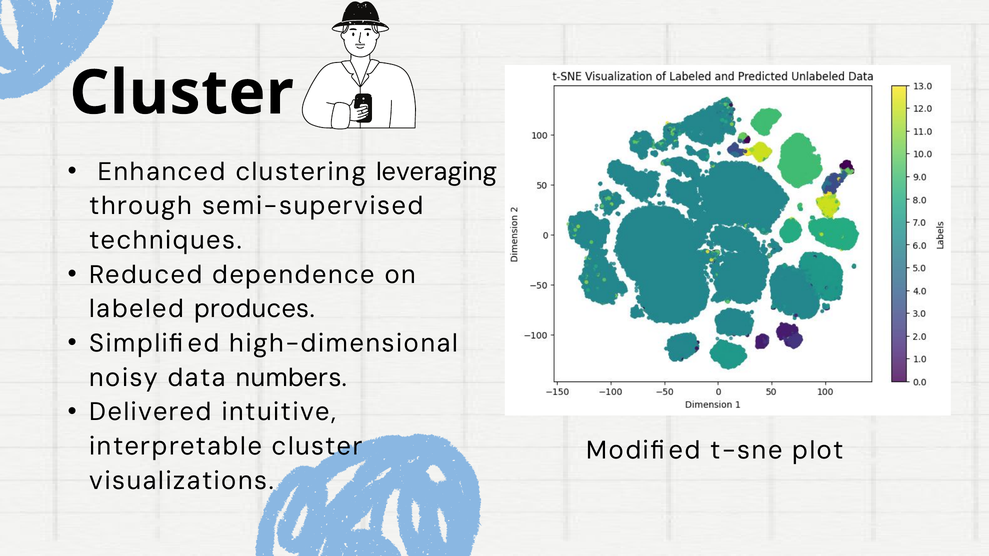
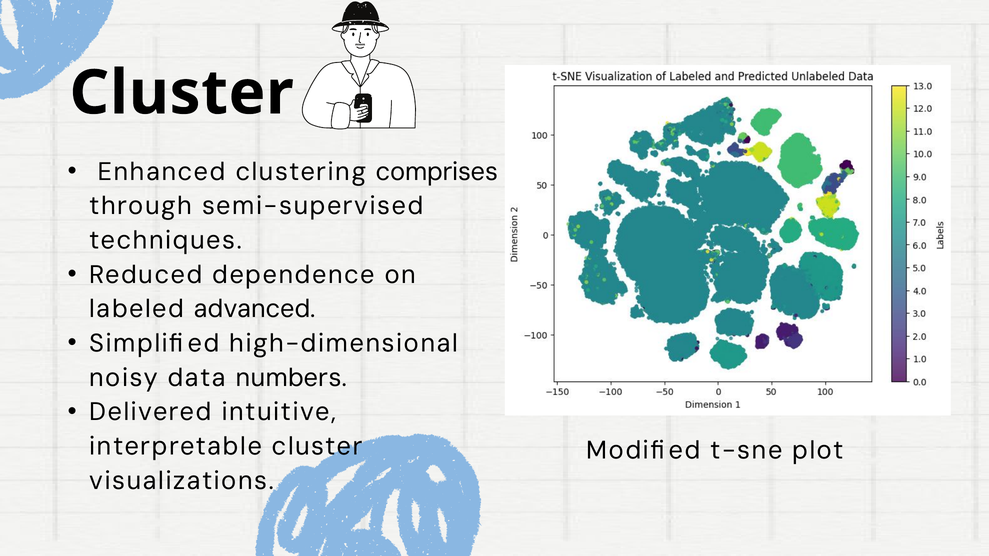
leveraging: leveraging -> comprises
produces: produces -> advanced
